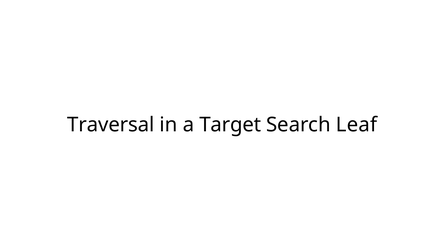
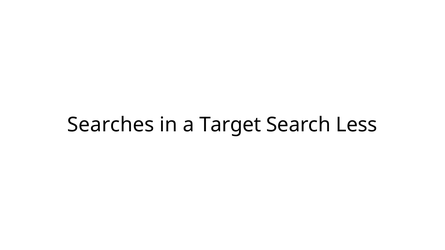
Traversal: Traversal -> Searches
Leaf: Leaf -> Less
